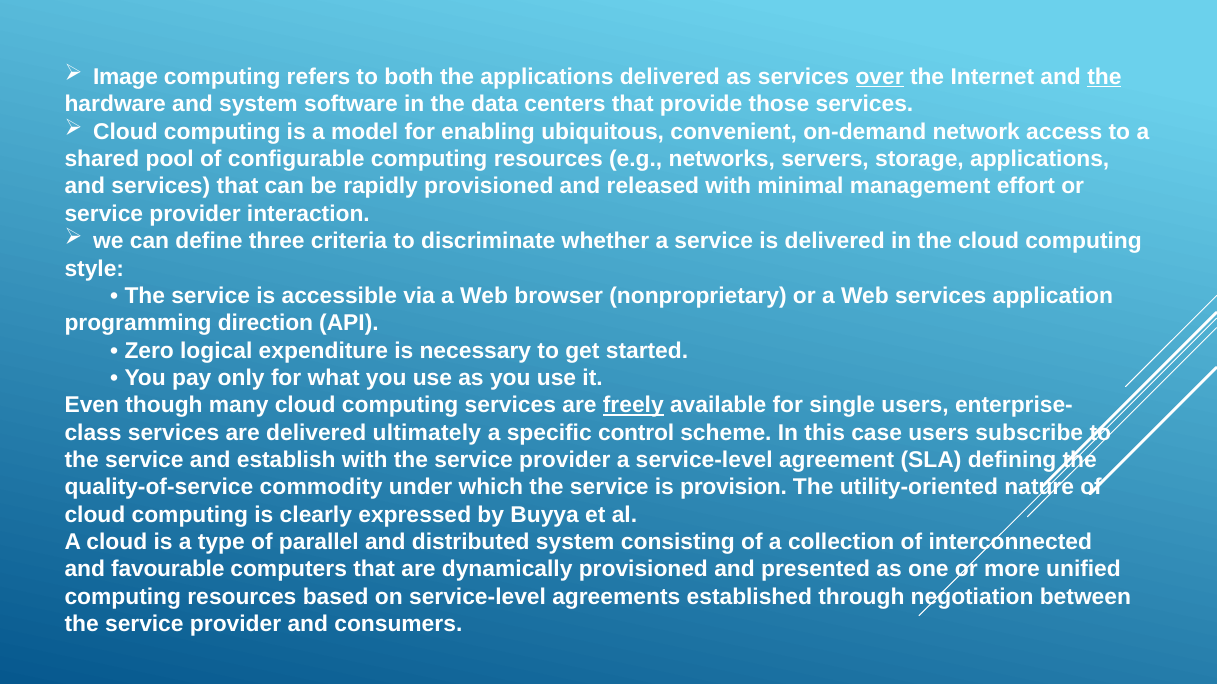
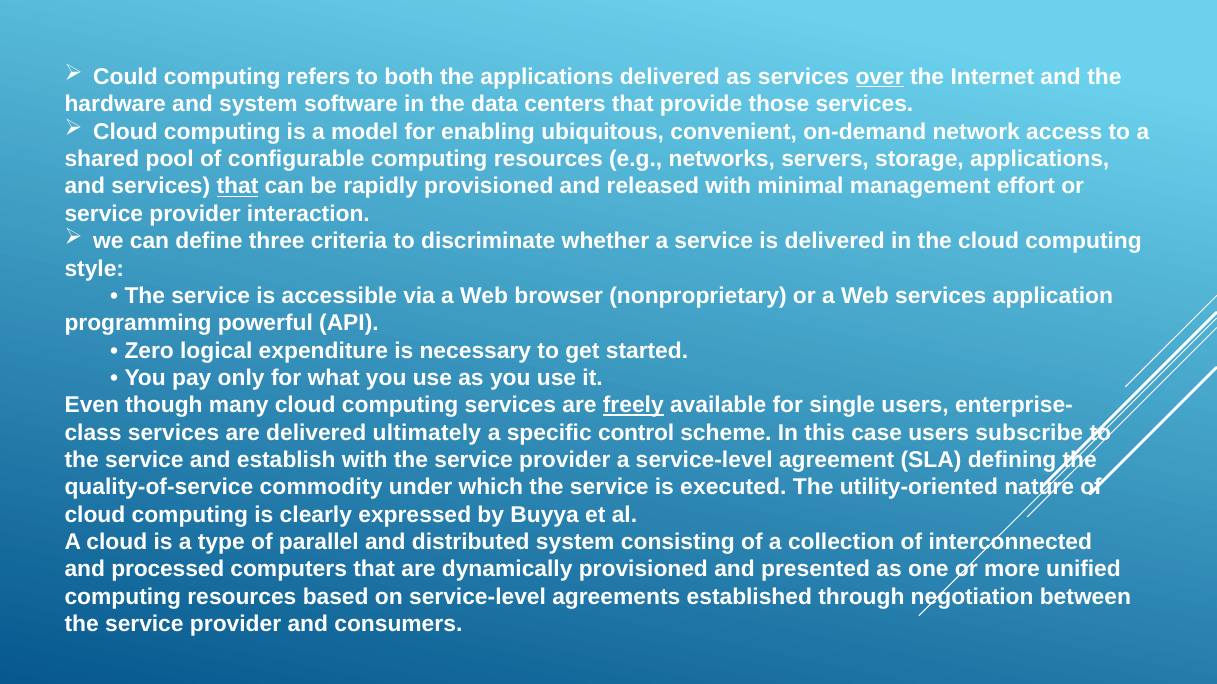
Image: Image -> Could
the at (1104, 77) underline: present -> none
that at (237, 187) underline: none -> present
direction: direction -> powerful
provision: provision -> executed
favourable: favourable -> processed
